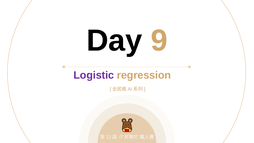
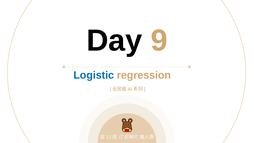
Logistic colour: purple -> blue
